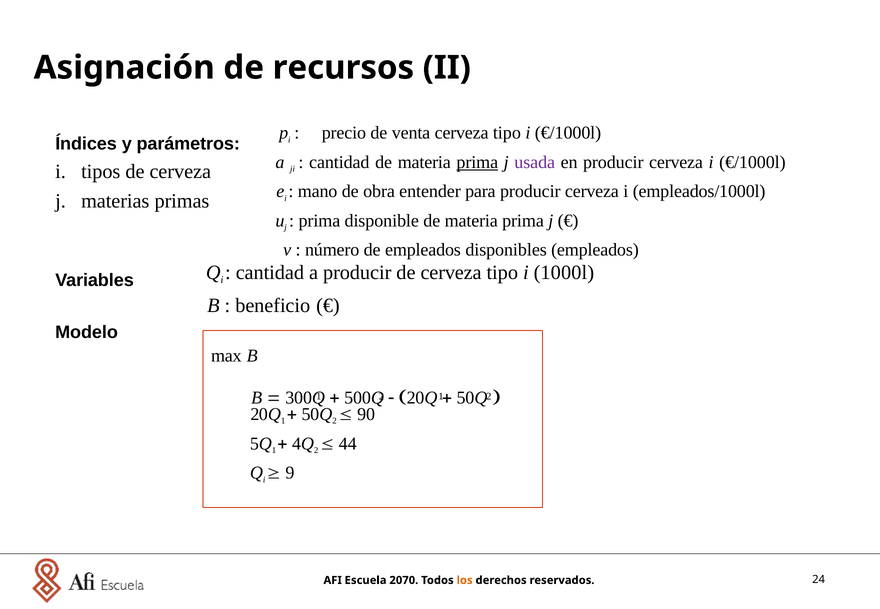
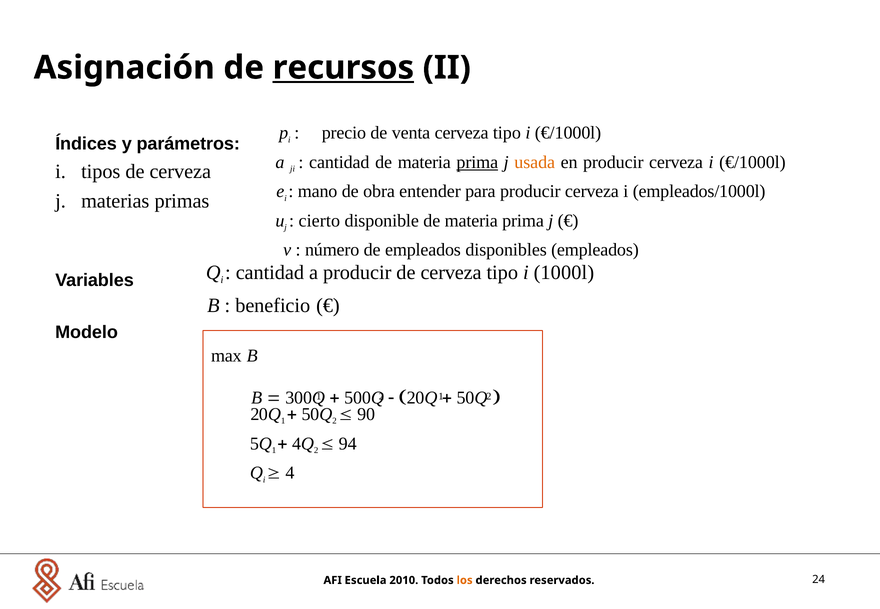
recursos underline: none -> present
usada colour: purple -> orange
prima at (319, 221): prima -> cierto
44: 44 -> 94
9: 9 -> 4
2070: 2070 -> 2010
